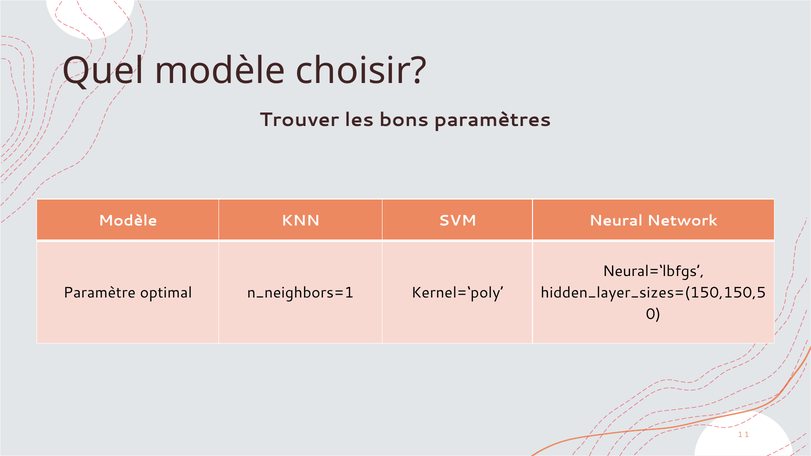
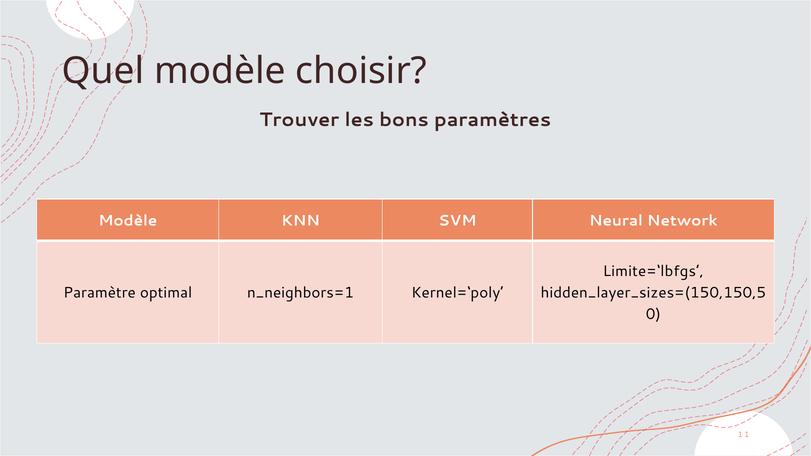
Neural=‘lbfgs: Neural=‘lbfgs -> Limite=‘lbfgs
